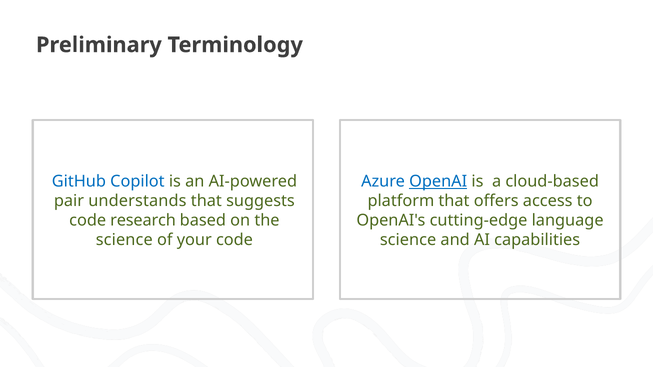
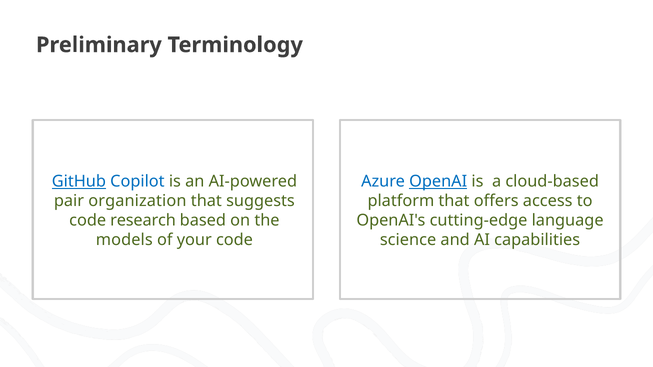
GitHub underline: none -> present
understands: understands -> organization
science at (124, 240): science -> models
